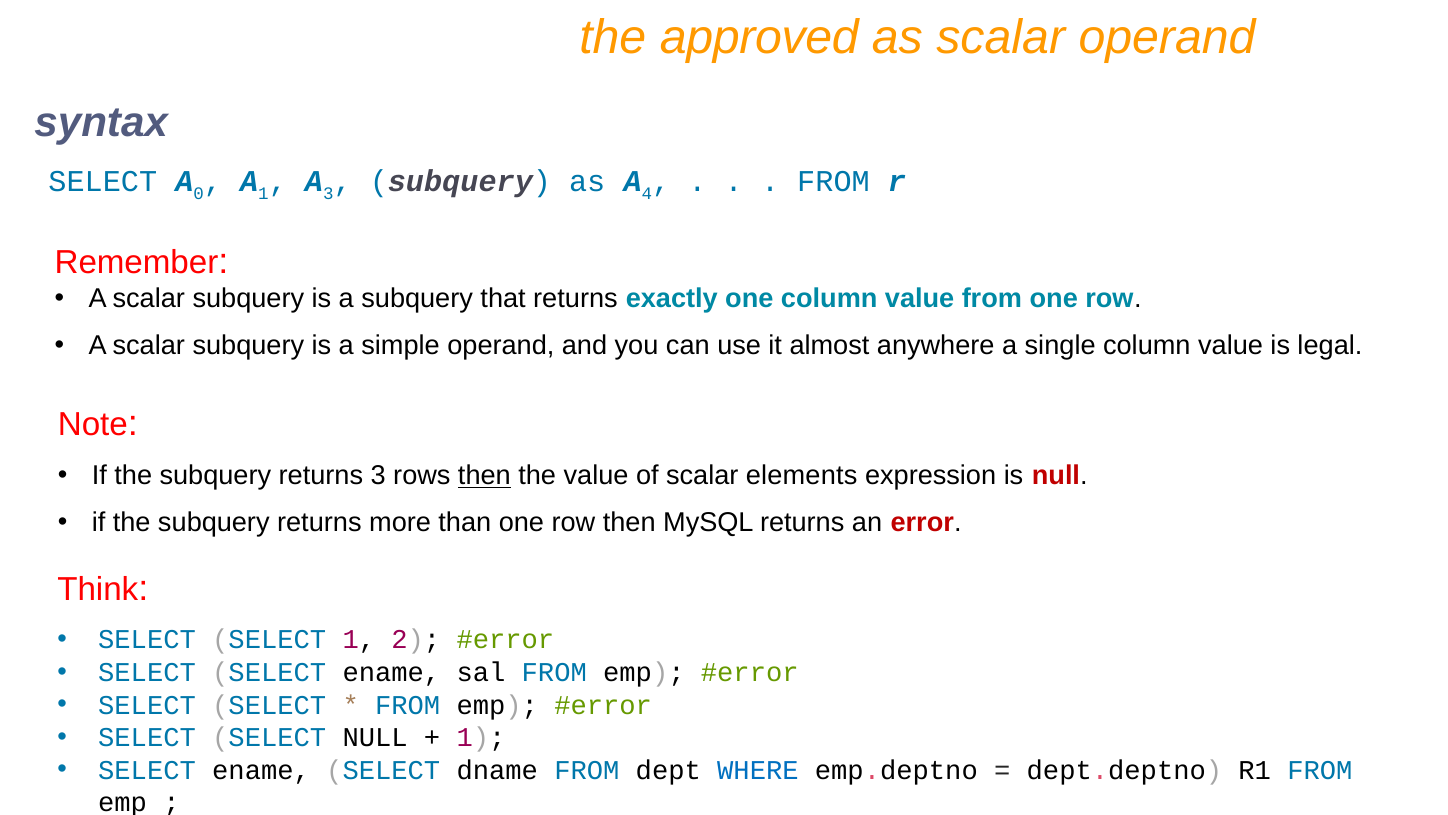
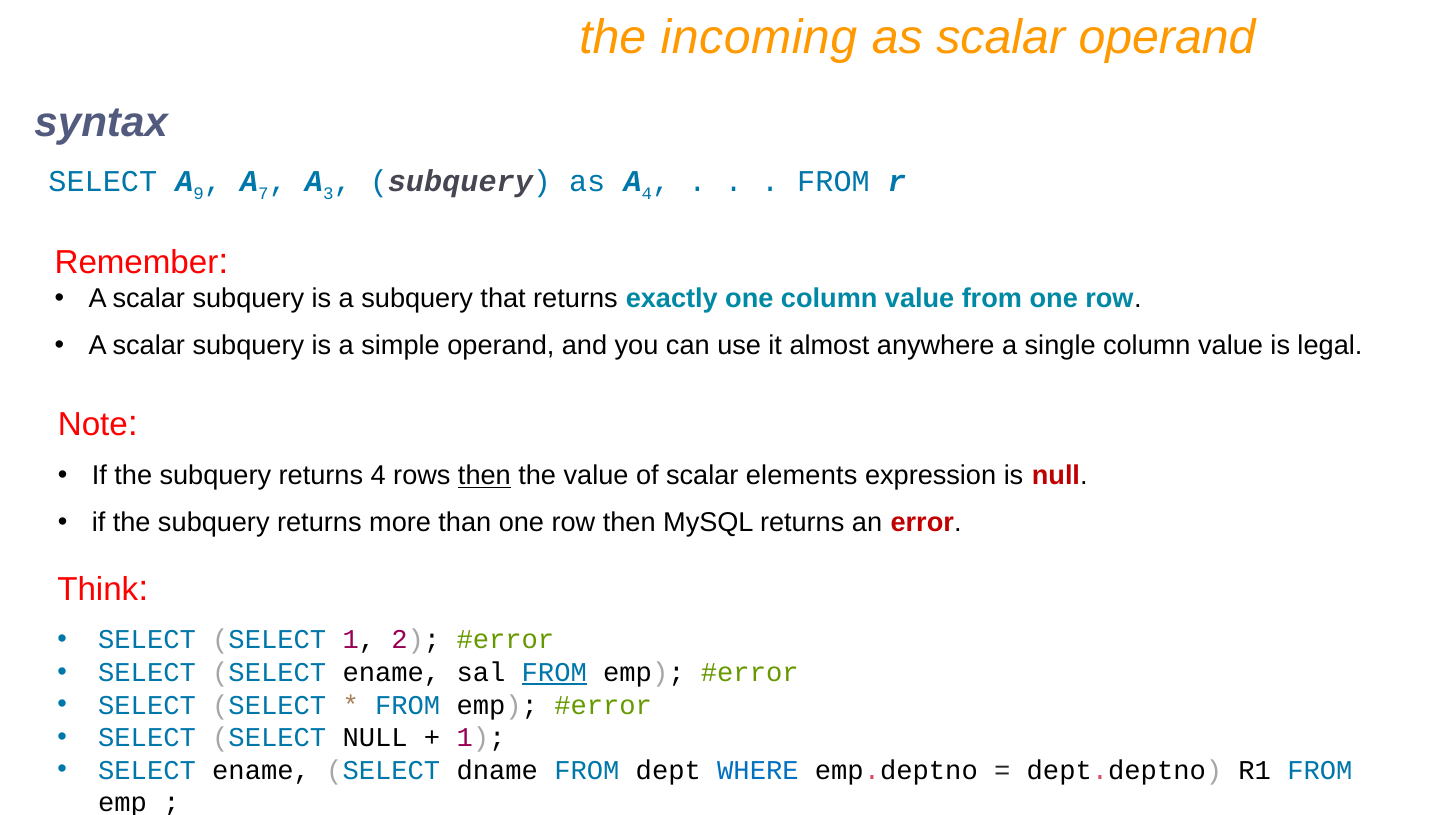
approved: approved -> incoming
0: 0 -> 9
A 1: 1 -> 7
returns 3: 3 -> 4
FROM at (554, 672) underline: none -> present
